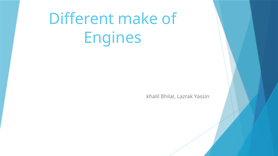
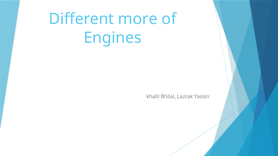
make: make -> more
